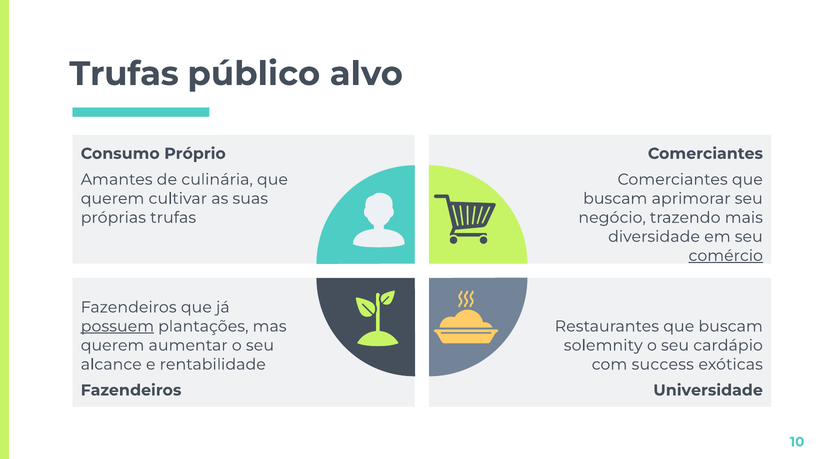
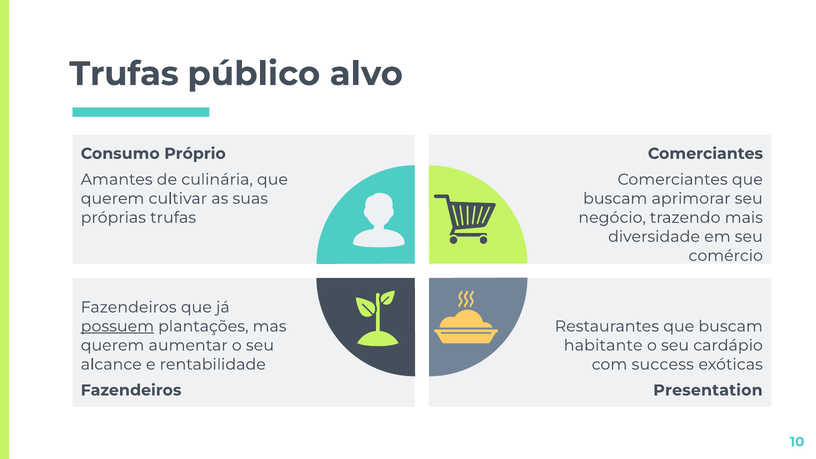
comércio underline: present -> none
solemnity: solemnity -> habitante
Universidade: Universidade -> Presentation
